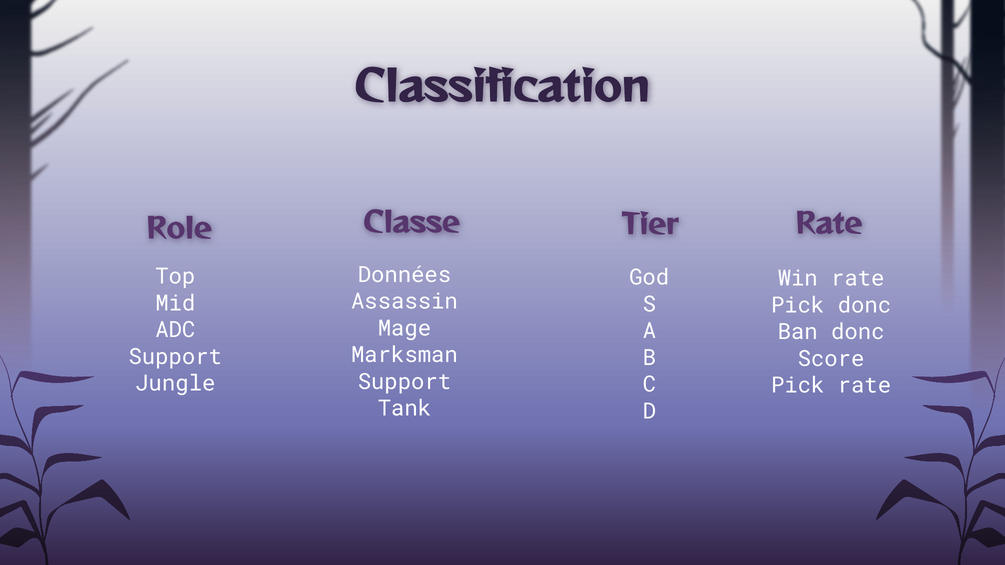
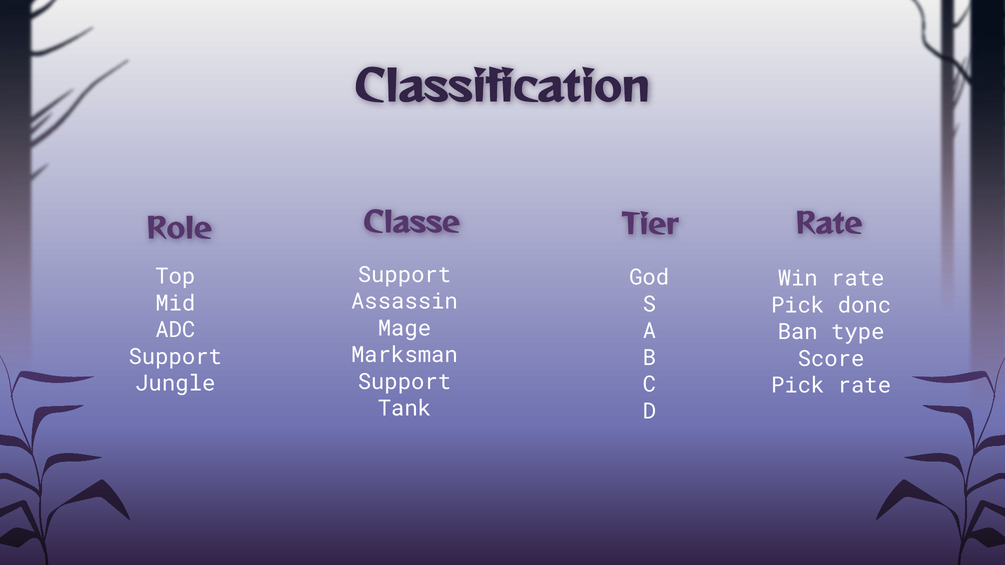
Données at (404, 275): Données -> Support
Ban donc: donc -> type
